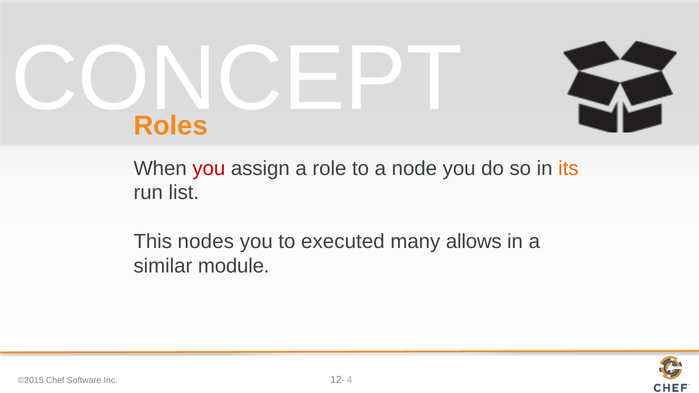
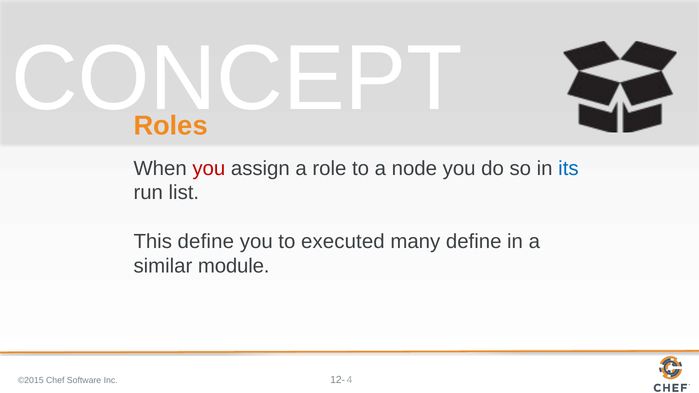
its colour: orange -> blue
This nodes: nodes -> define
many allows: allows -> define
